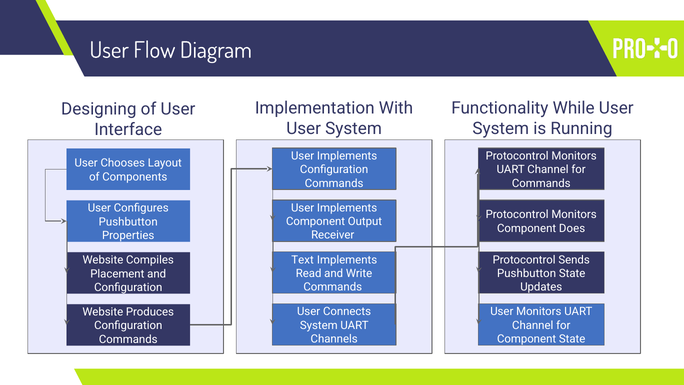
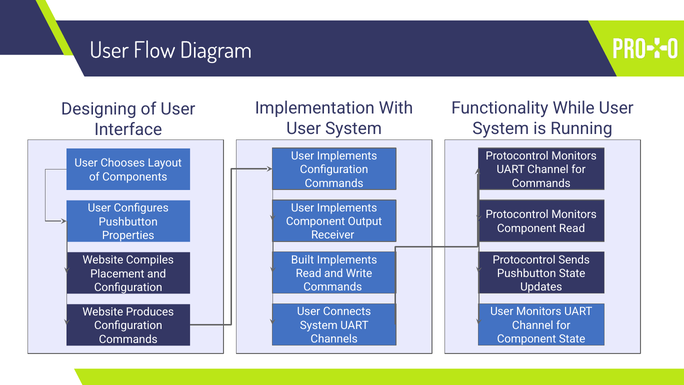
Component Does: Does -> Read
Text: Text -> Built
